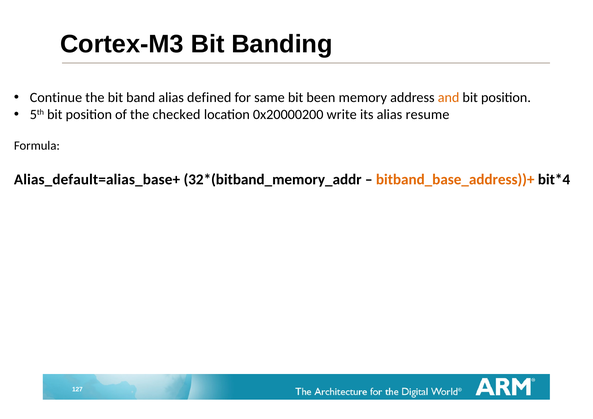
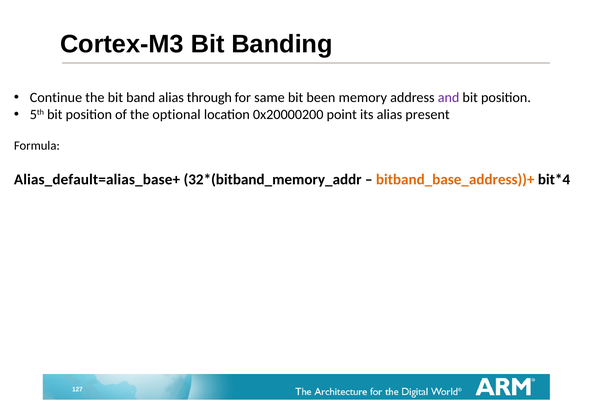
defined: defined -> through
and colour: orange -> purple
checked: checked -> optional
write: write -> point
resume: resume -> present
